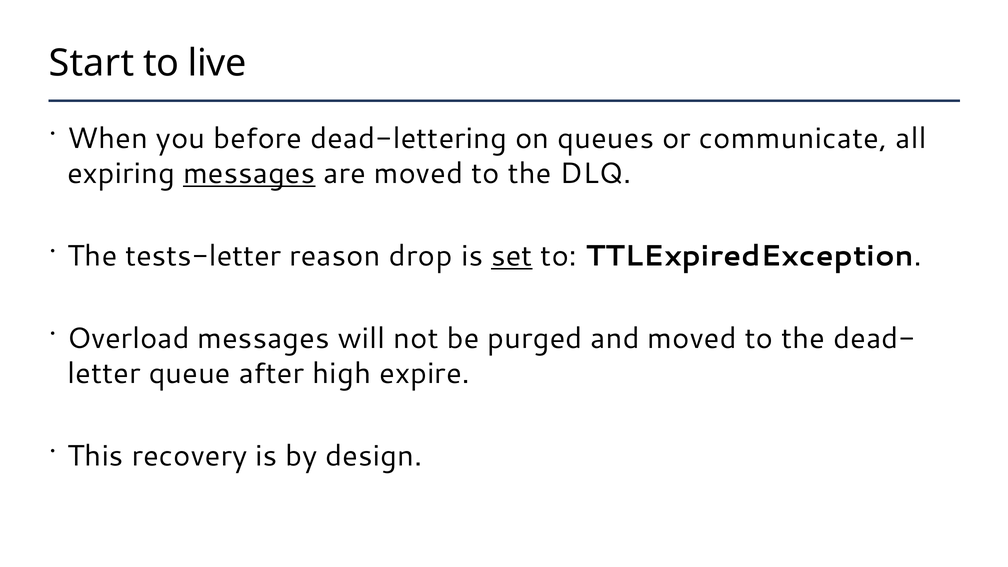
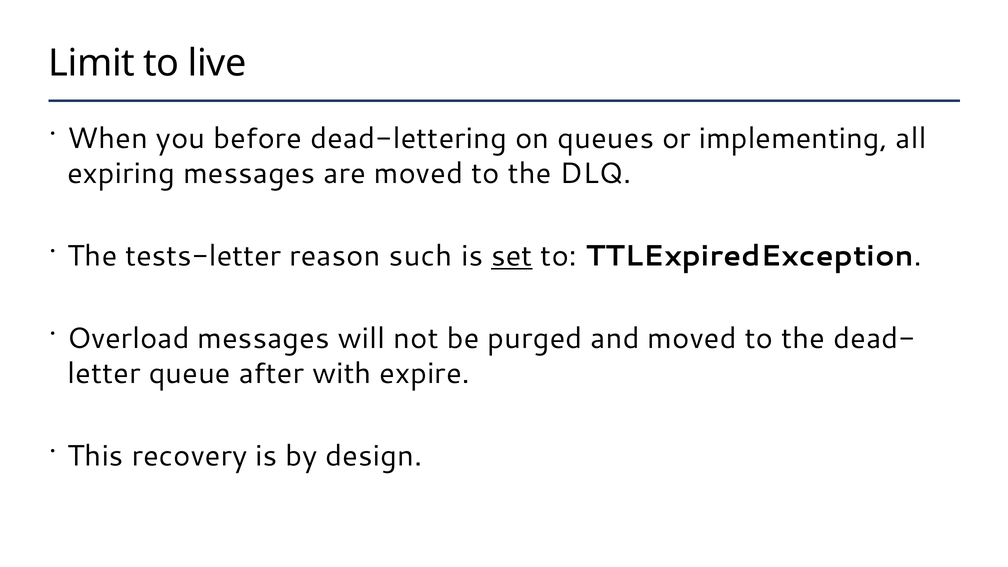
Start: Start -> Limit
communicate: communicate -> implementing
messages at (249, 174) underline: present -> none
drop: drop -> such
high: high -> with
